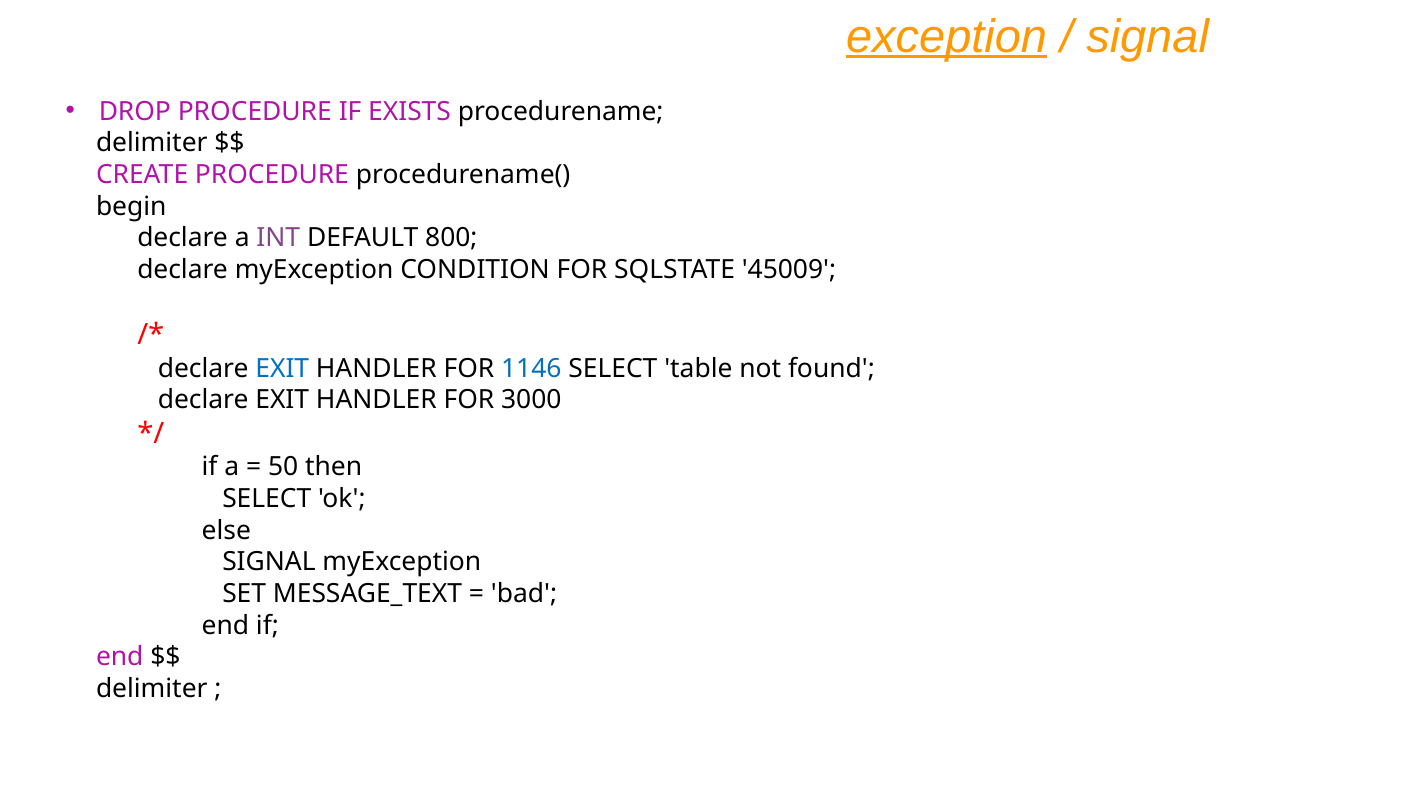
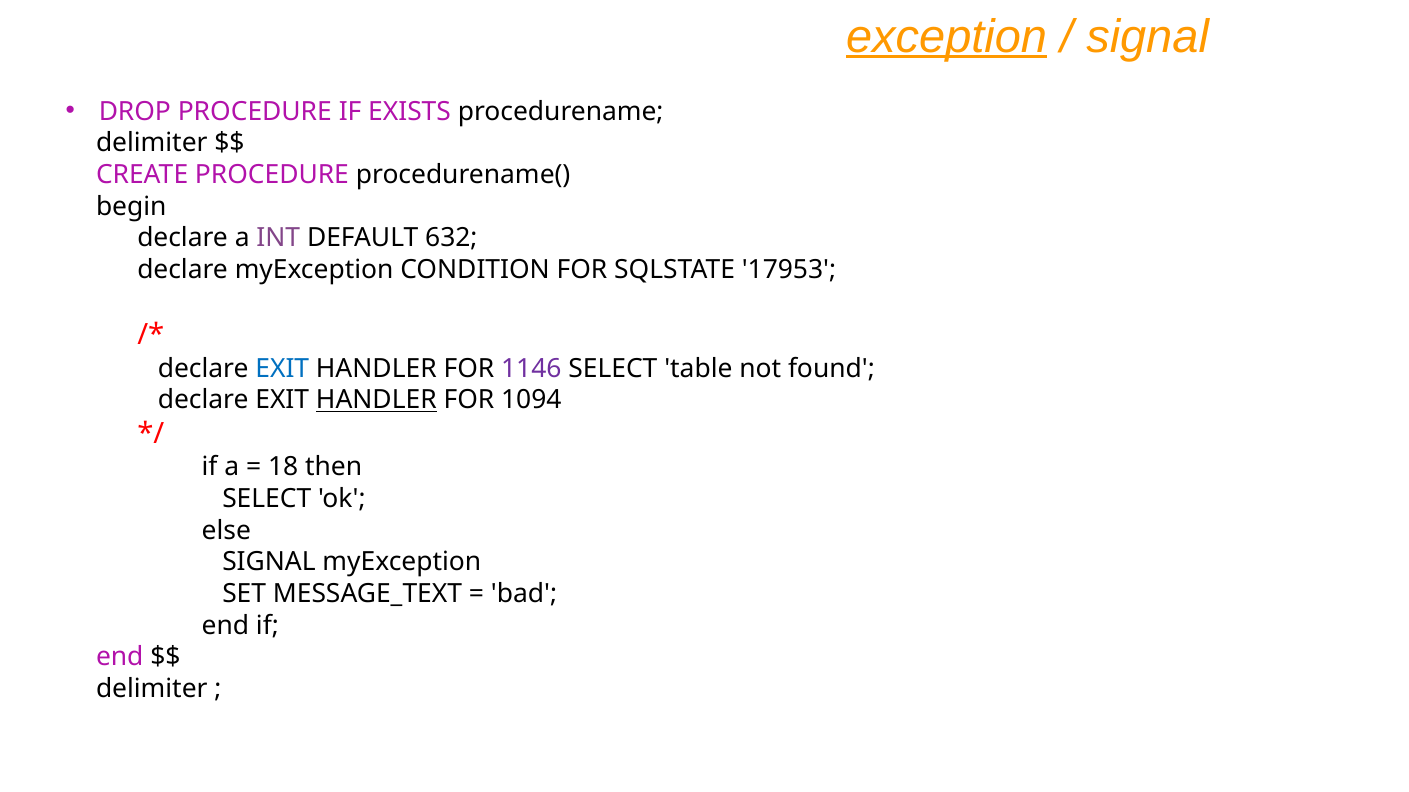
800: 800 -> 632
45009: 45009 -> 17953
1146 colour: blue -> purple
HANDLER at (376, 400) underline: none -> present
3000: 3000 -> 1094
50: 50 -> 18
